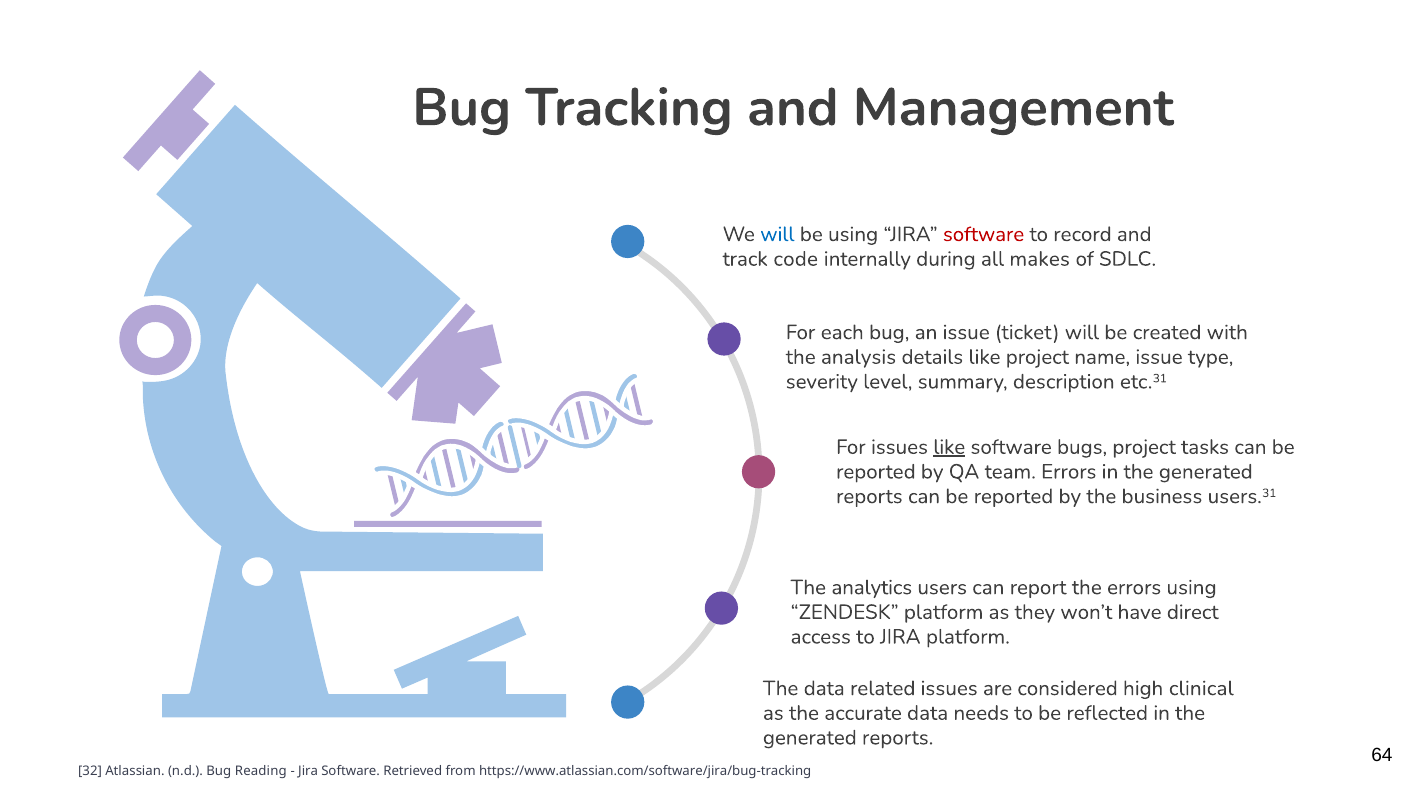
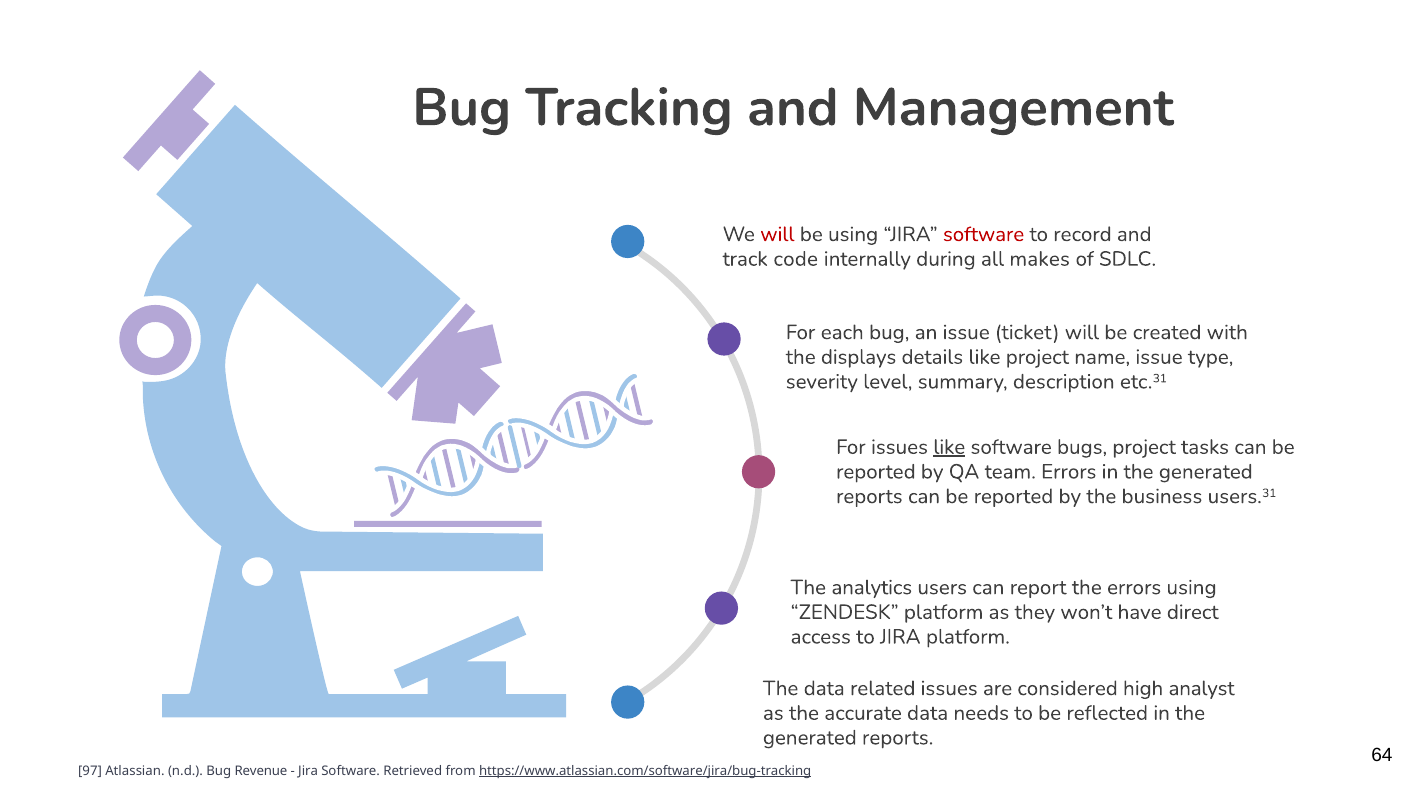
will at (777, 234) colour: blue -> red
analysis: analysis -> displays
clinical: clinical -> analyst
32: 32 -> 97
Reading: Reading -> Revenue
https://www.atlassian.com/software/jira/bug-tracking underline: none -> present
